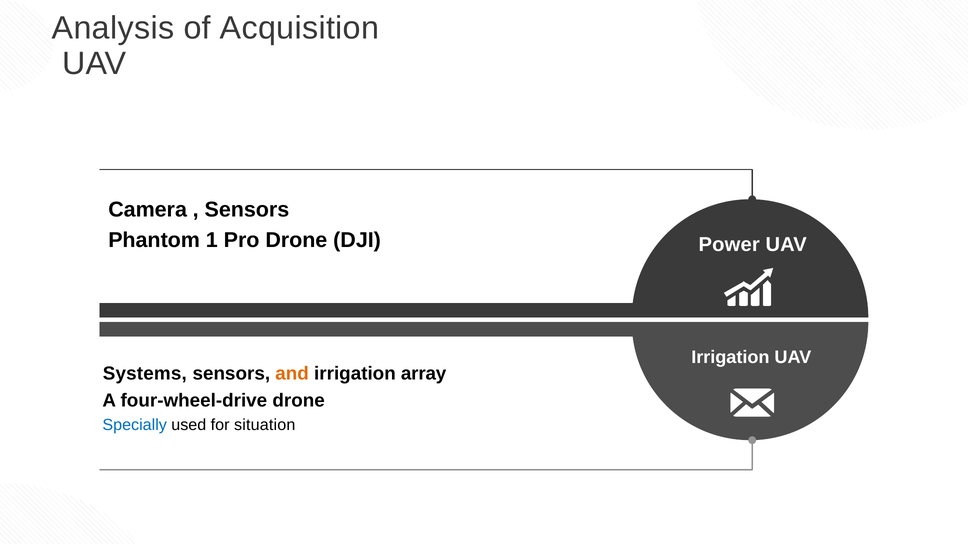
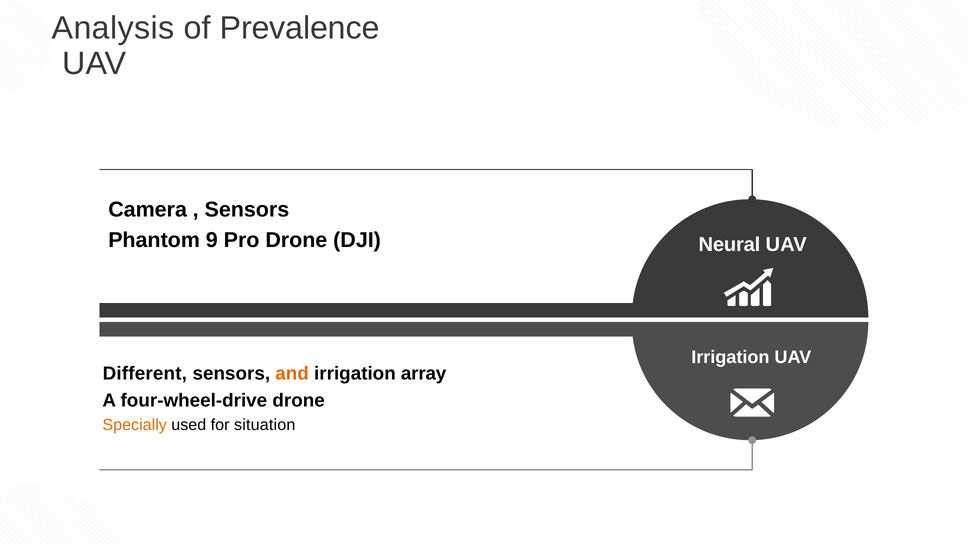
Acquisition: Acquisition -> Prevalence
1: 1 -> 9
Power: Power -> Neural
Systems: Systems -> Different
Specially colour: blue -> orange
